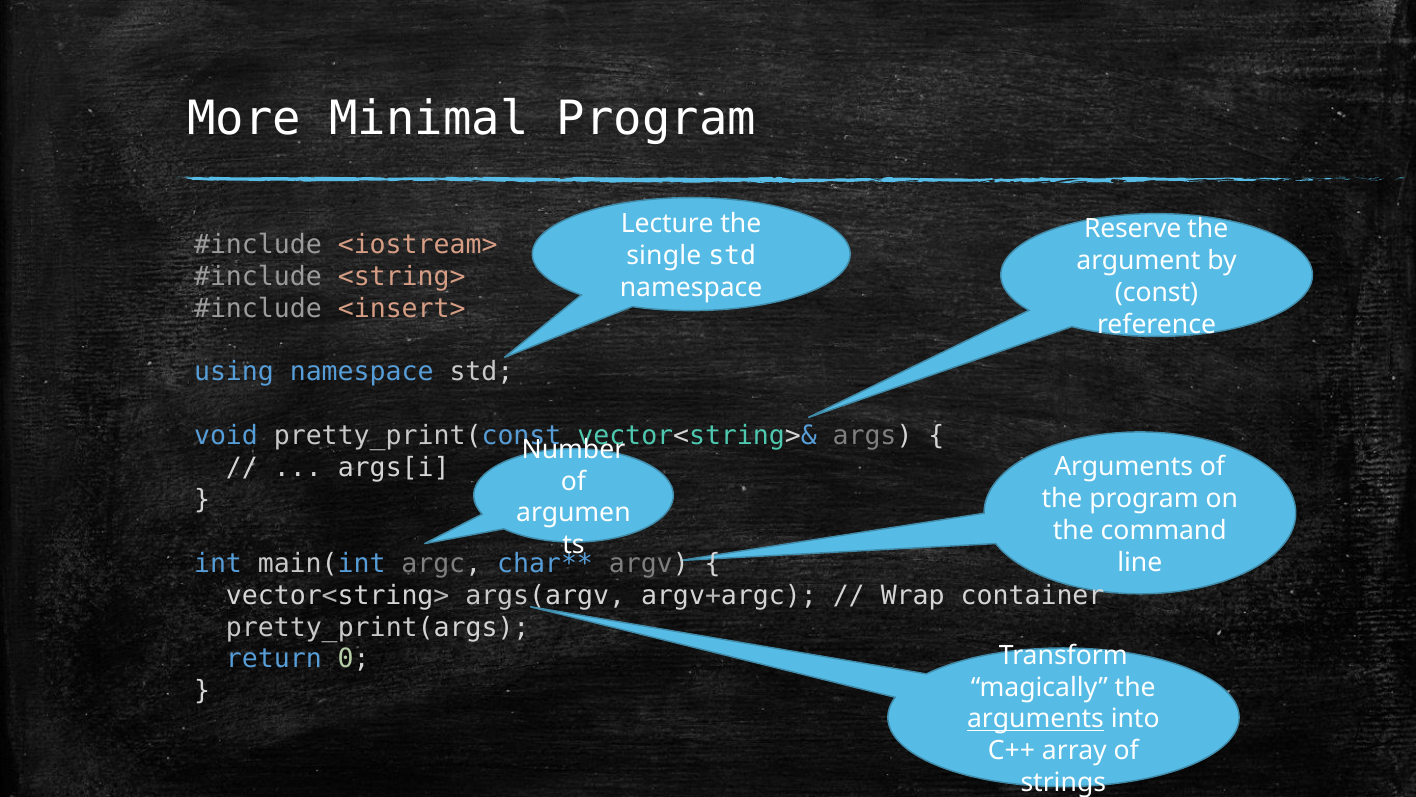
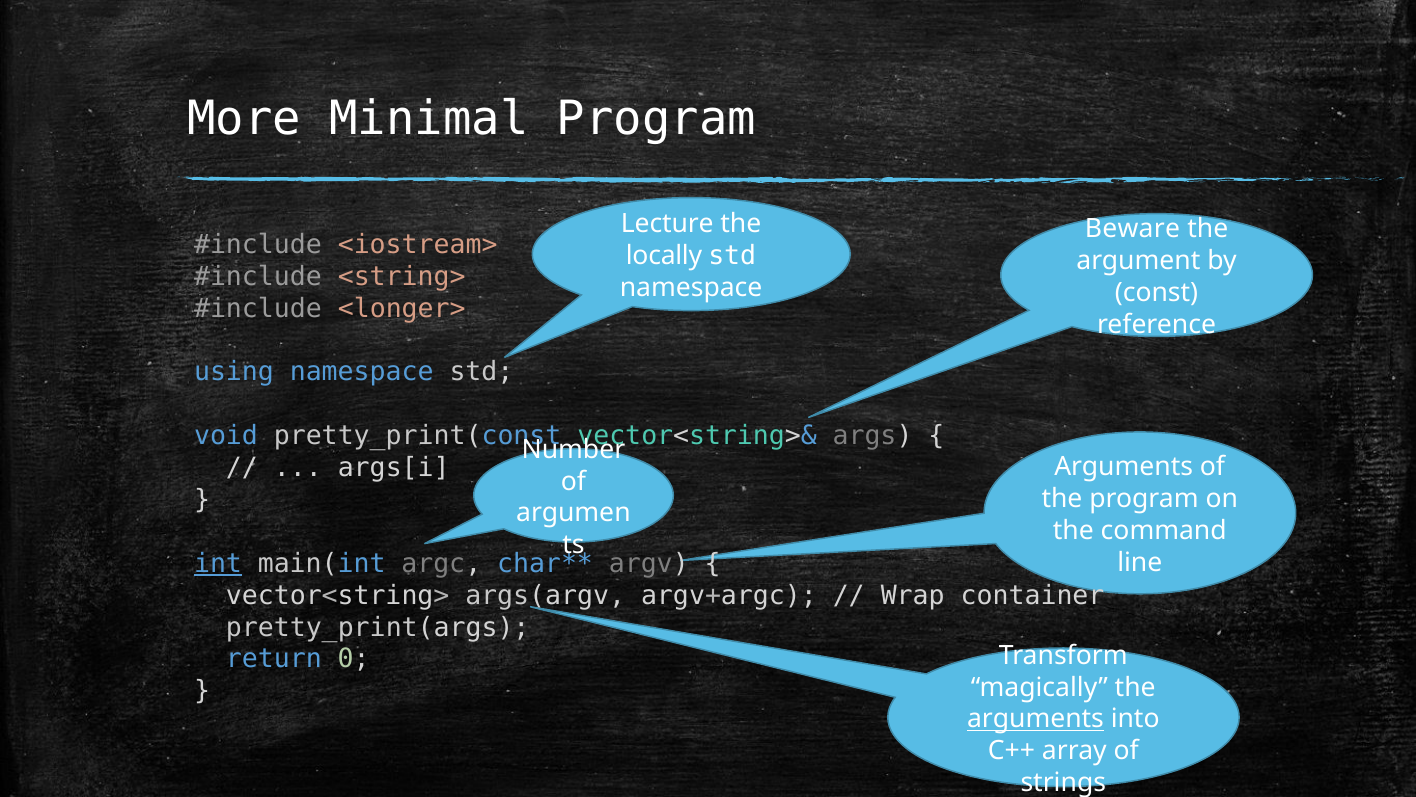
Reserve: Reserve -> Beware
single: single -> locally
<insert>: <insert> -> <longer>
int underline: none -> present
